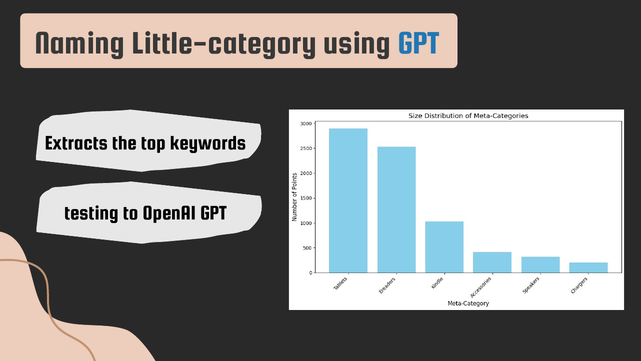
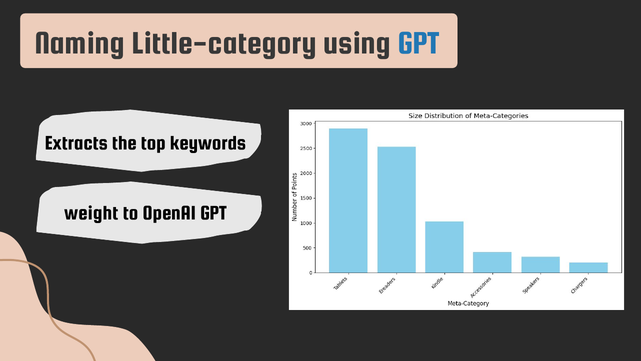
testing: testing -> weight
